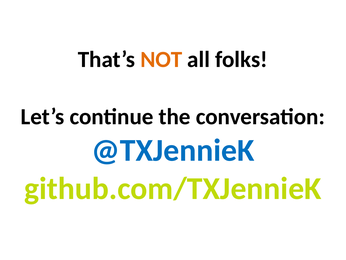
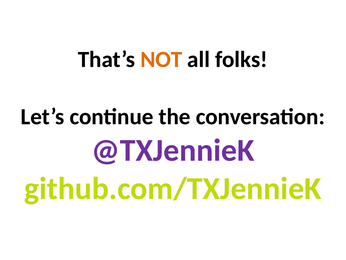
@TXJennieK colour: blue -> purple
